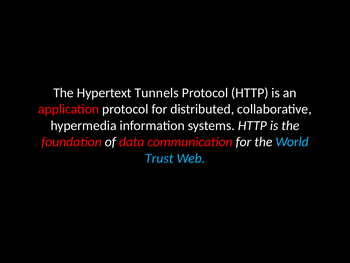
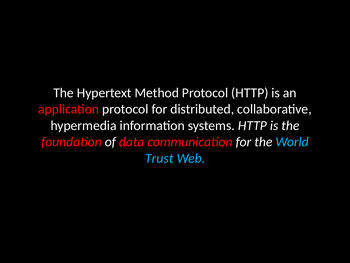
Tunnels: Tunnels -> Method
